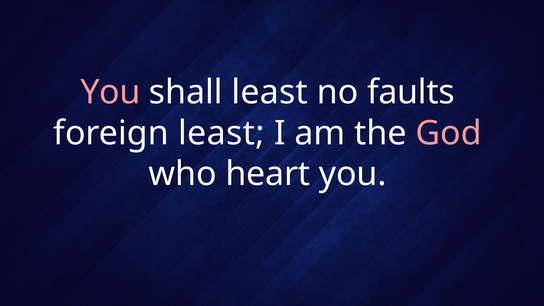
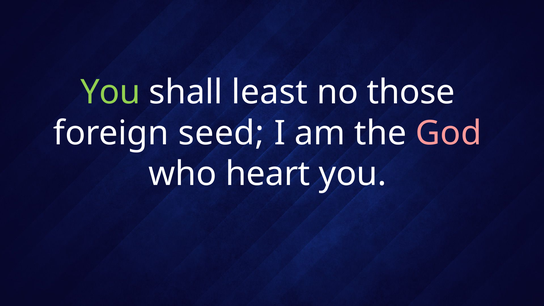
You at (110, 92) colour: pink -> light green
faults: faults -> those
foreign least: least -> seed
